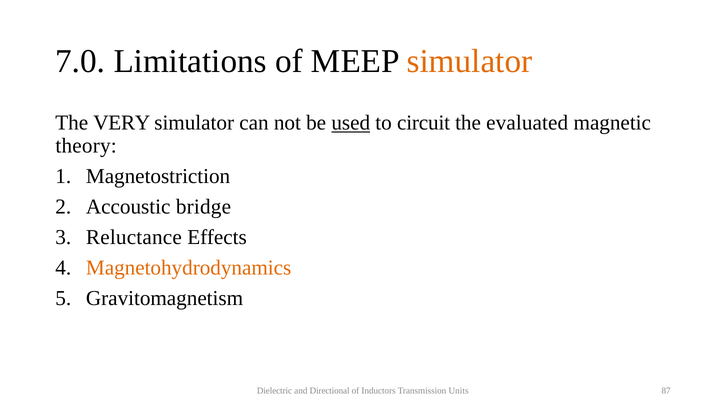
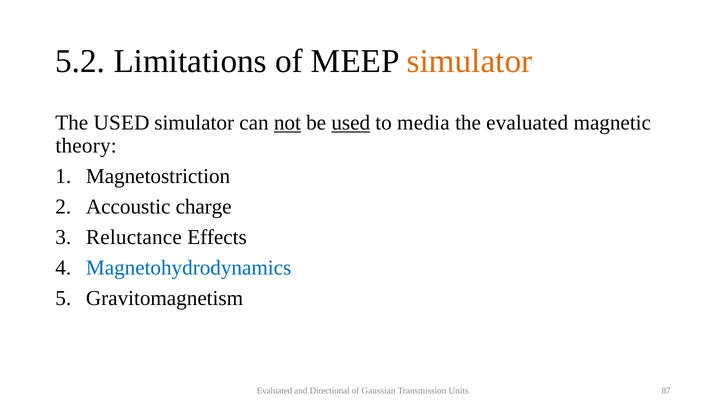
7.0: 7.0 -> 5.2
The VERY: VERY -> USED
not underline: none -> present
circuit: circuit -> media
bridge: bridge -> charge
Magnetohydrodynamics colour: orange -> blue
Dielectric at (274, 390): Dielectric -> Evaluated
Inductors: Inductors -> Gaussian
